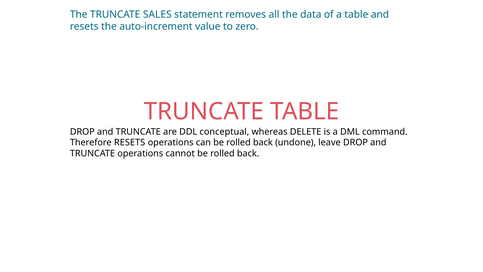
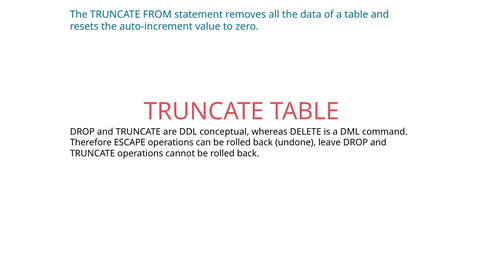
SALES: SALES -> FROM
Therefore RESETS: RESETS -> ESCAPE
